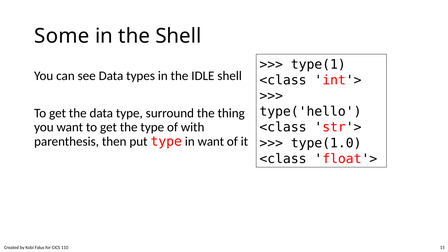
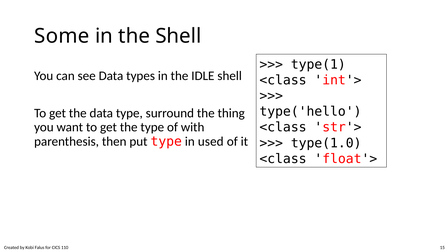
in want: want -> used
